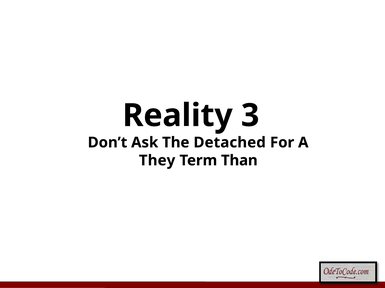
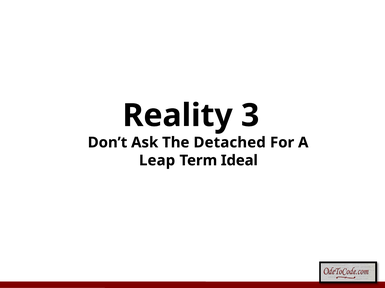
They: They -> Leap
Than: Than -> Ideal
